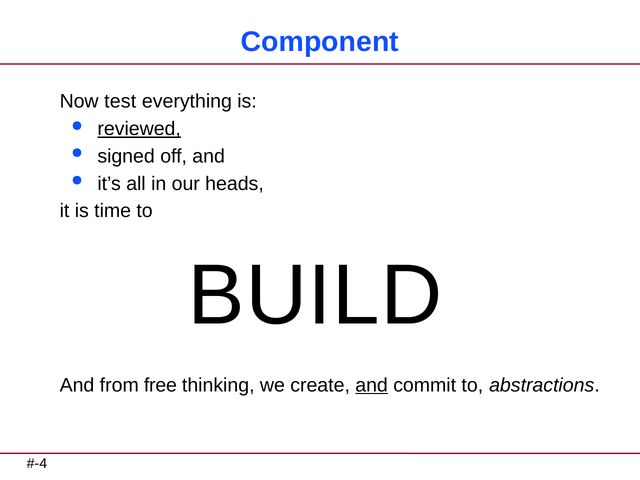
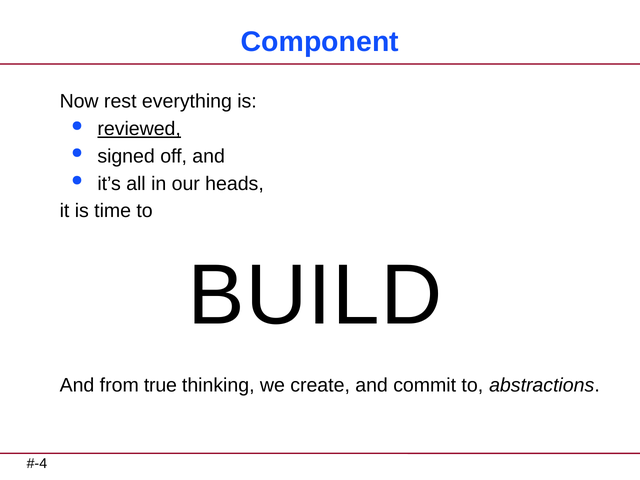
test: test -> rest
free: free -> true
and at (372, 385) underline: present -> none
